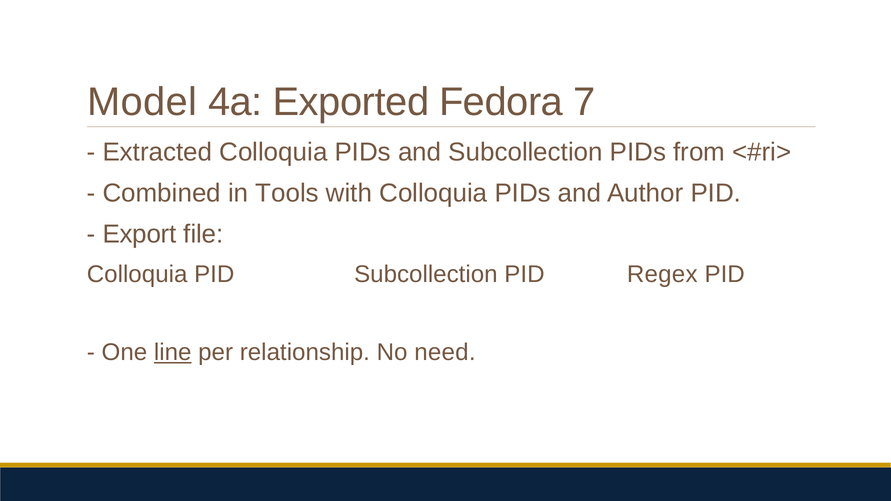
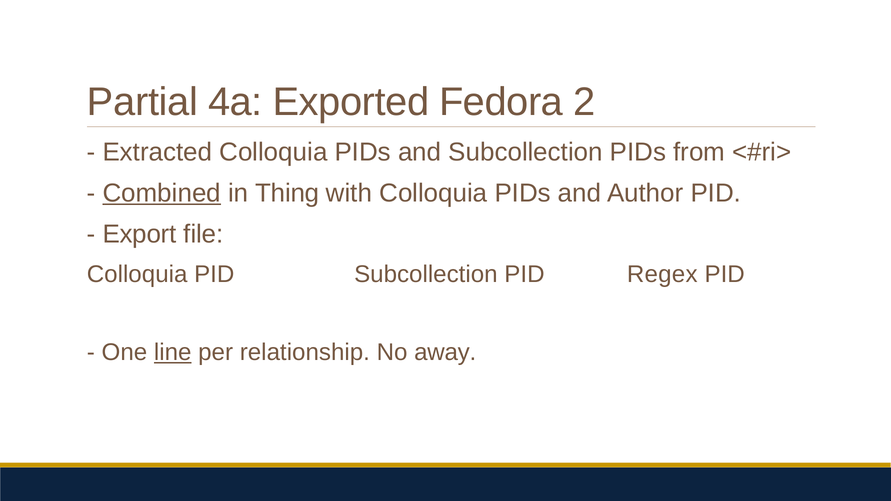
Model: Model -> Partial
7: 7 -> 2
Combined underline: none -> present
Tools: Tools -> Thing
need: need -> away
